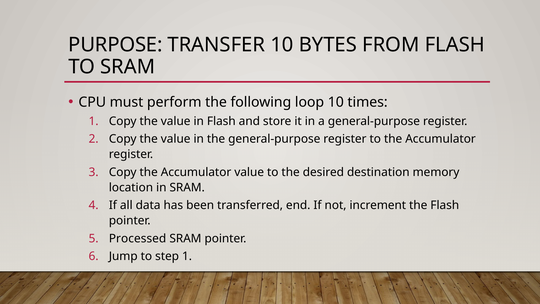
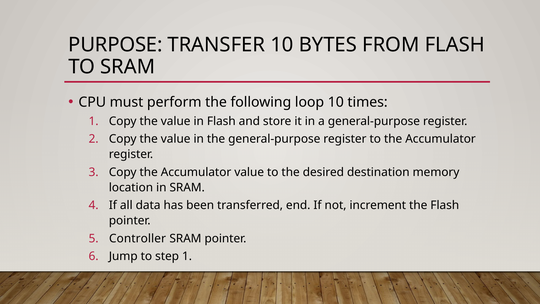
Processed: Processed -> Controller
